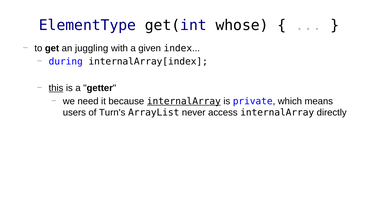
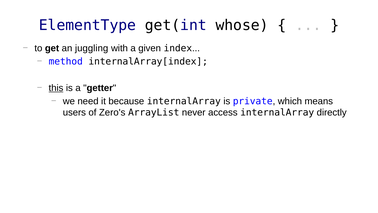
during: during -> method
internalArray at (184, 101) underline: present -> none
Turn's: Turn's -> Zero's
